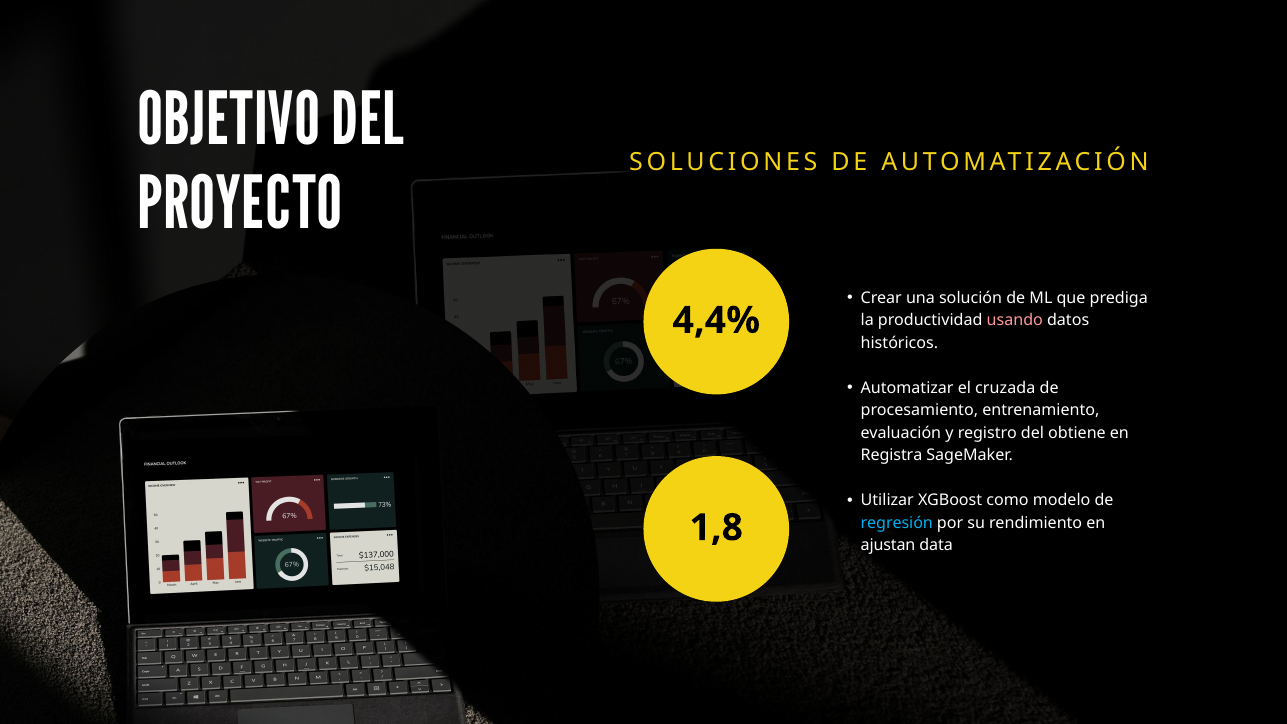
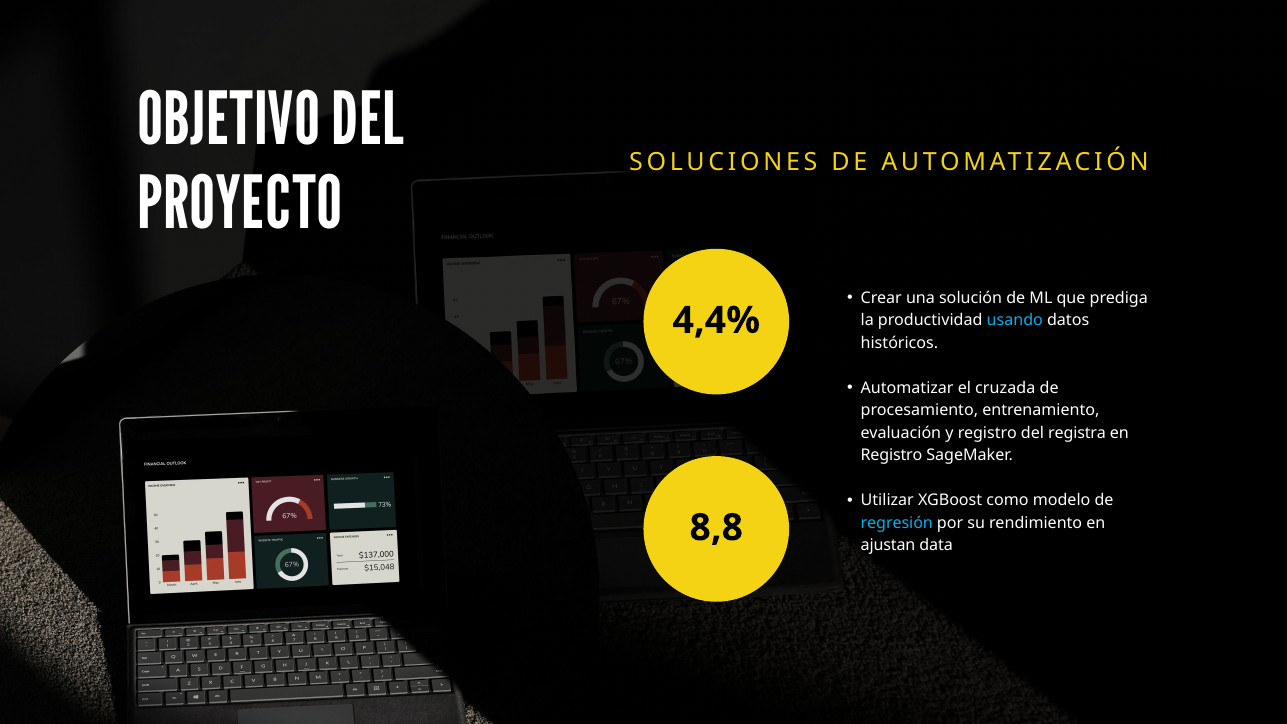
usando colour: pink -> light blue
obtiene: obtiene -> registra
Registra at (891, 455): Registra -> Registro
1,8: 1,8 -> 8,8
